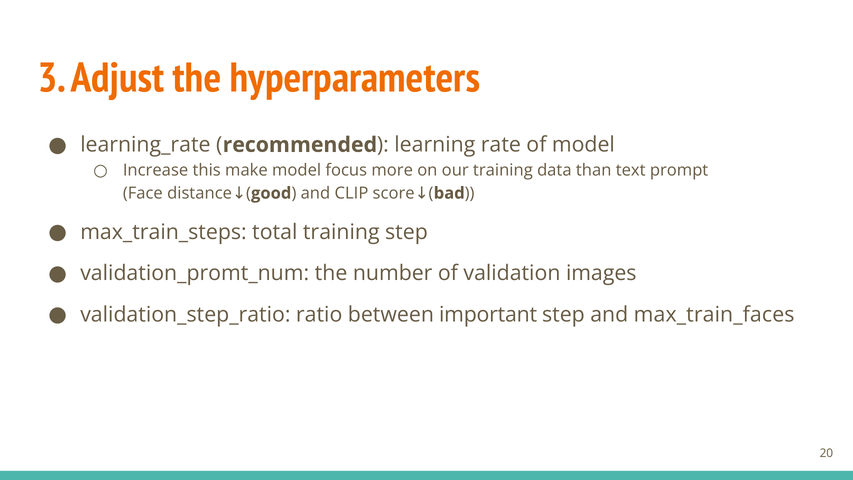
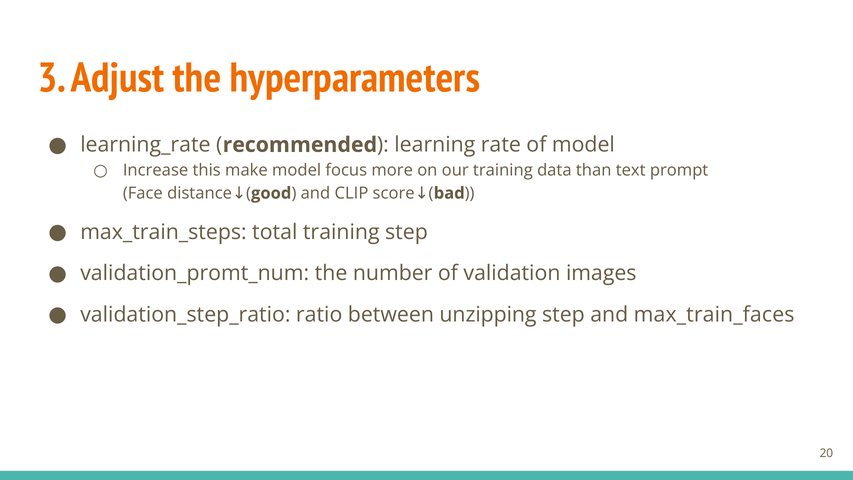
important: important -> unzipping
